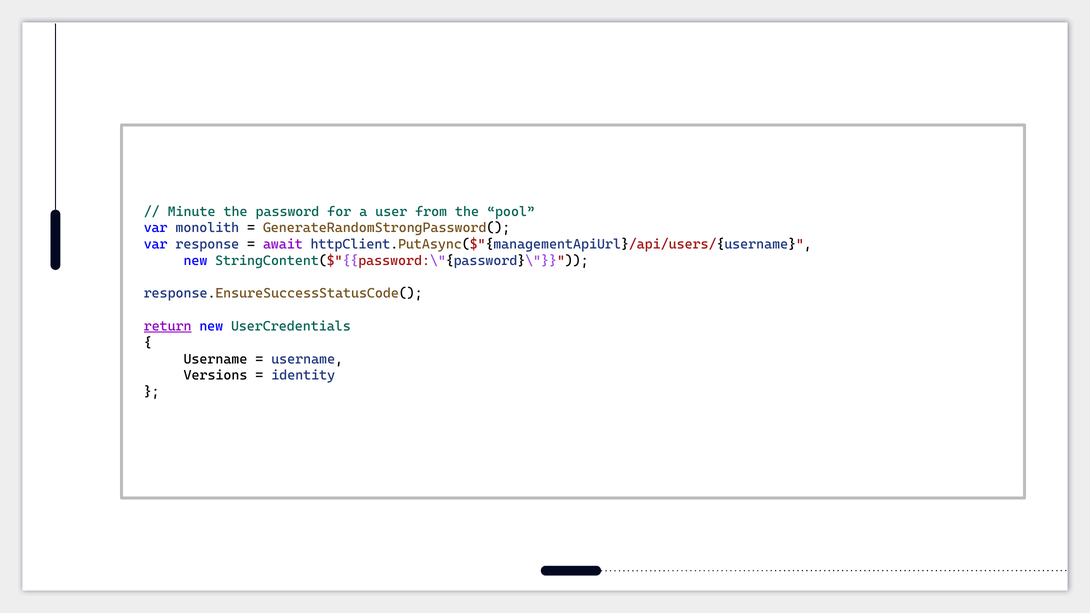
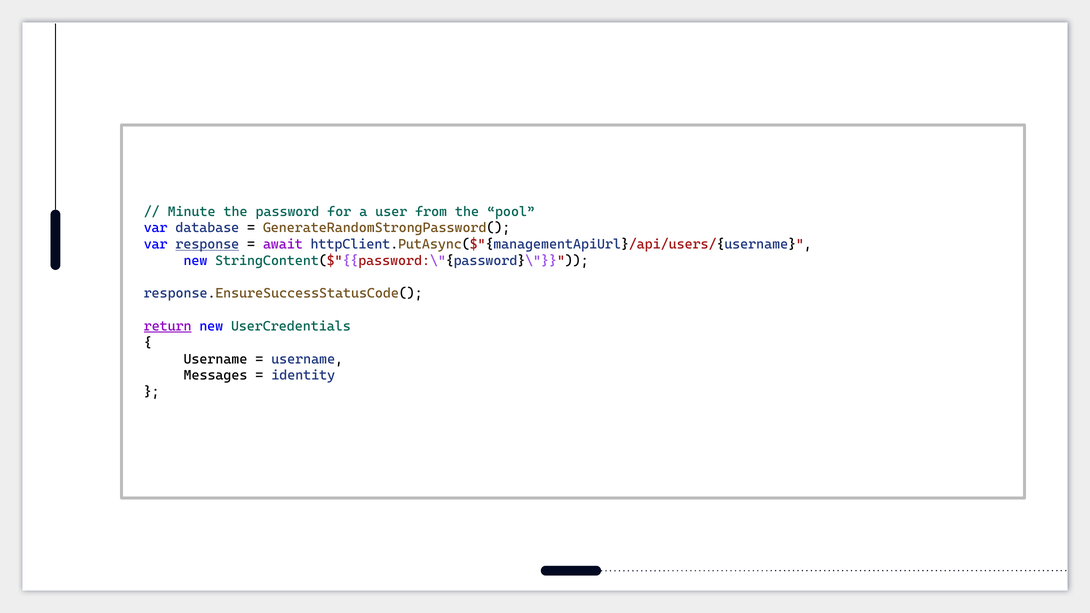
monolith: monolith -> database
response underline: none -> present
Versions: Versions -> Messages
